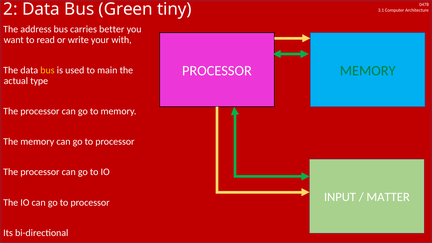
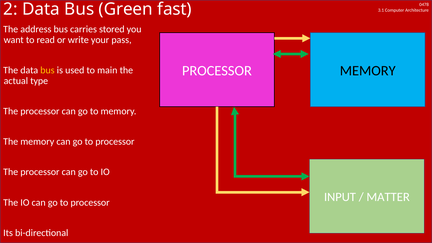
tiny: tiny -> fast
better: better -> stored
with: with -> pass
MEMORY at (368, 71) colour: green -> black
